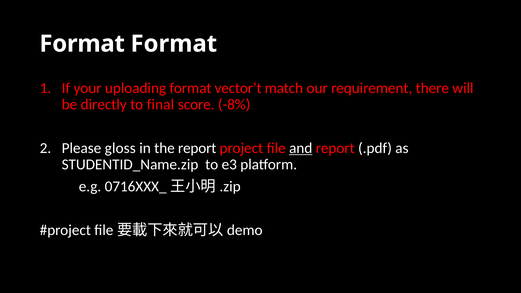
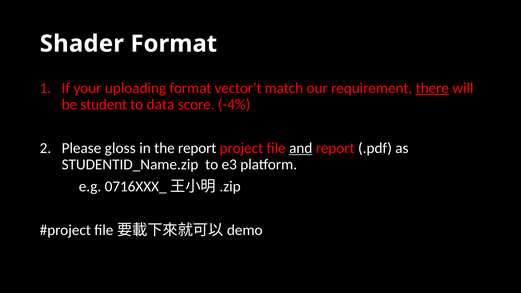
Format at (82, 44): Format -> Shader
there underline: none -> present
directly: directly -> student
final: final -> data
-8%: -8% -> -4%
